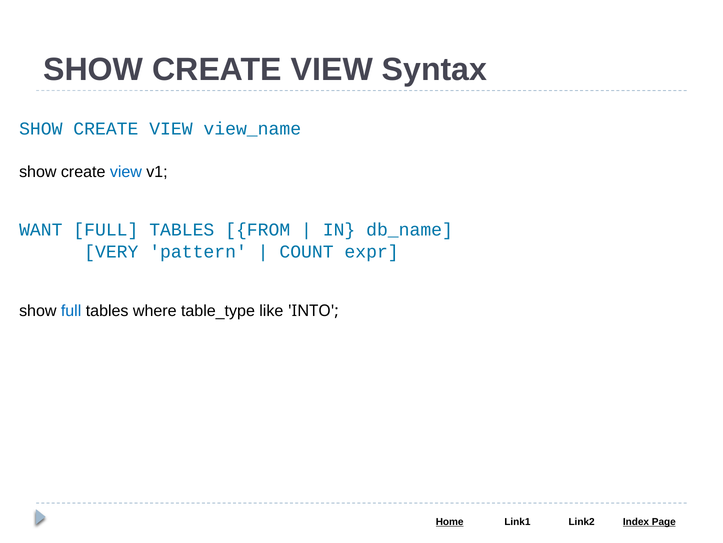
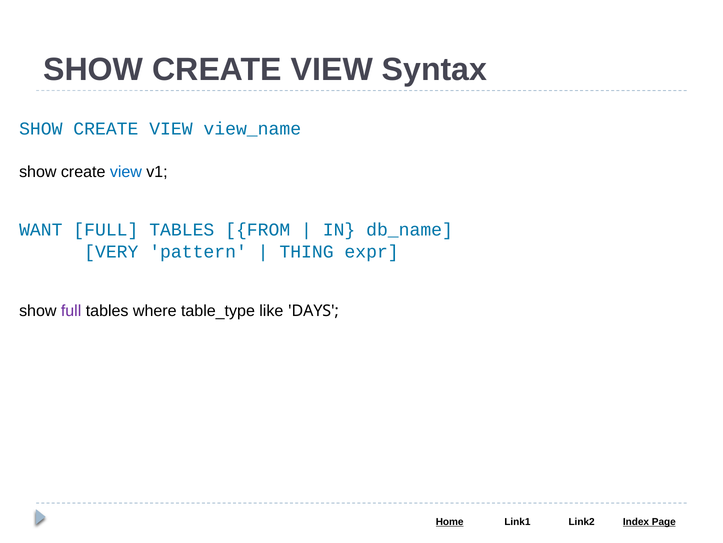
COUNT: COUNT -> THING
full at (71, 310) colour: blue -> purple
INTO: INTO -> DAYS
